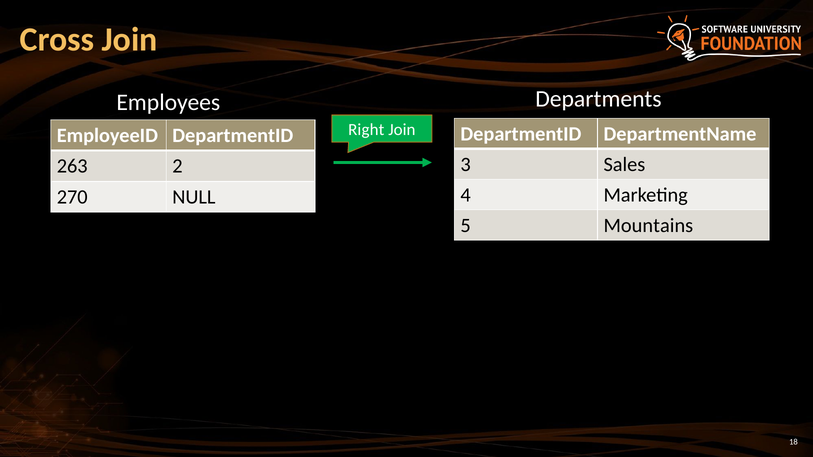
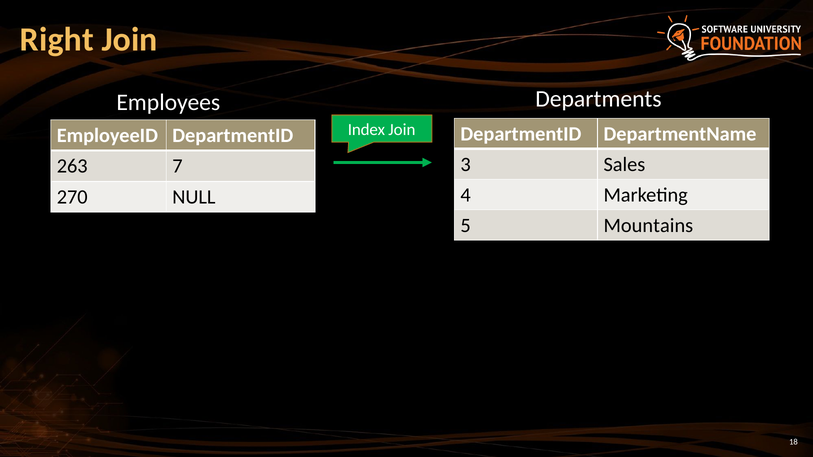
Cross: Cross -> Right
Right: Right -> Index
2: 2 -> 7
